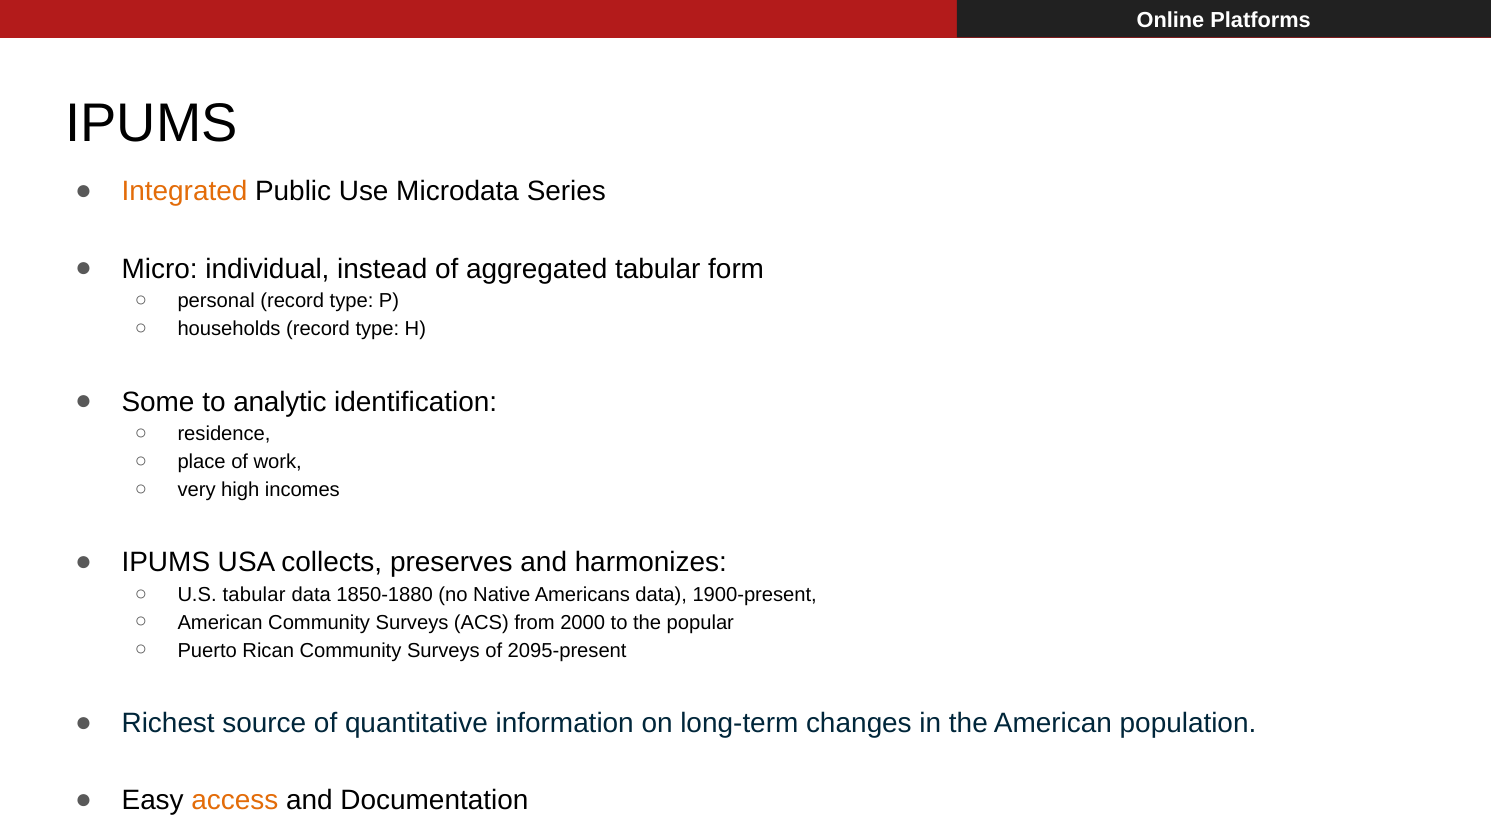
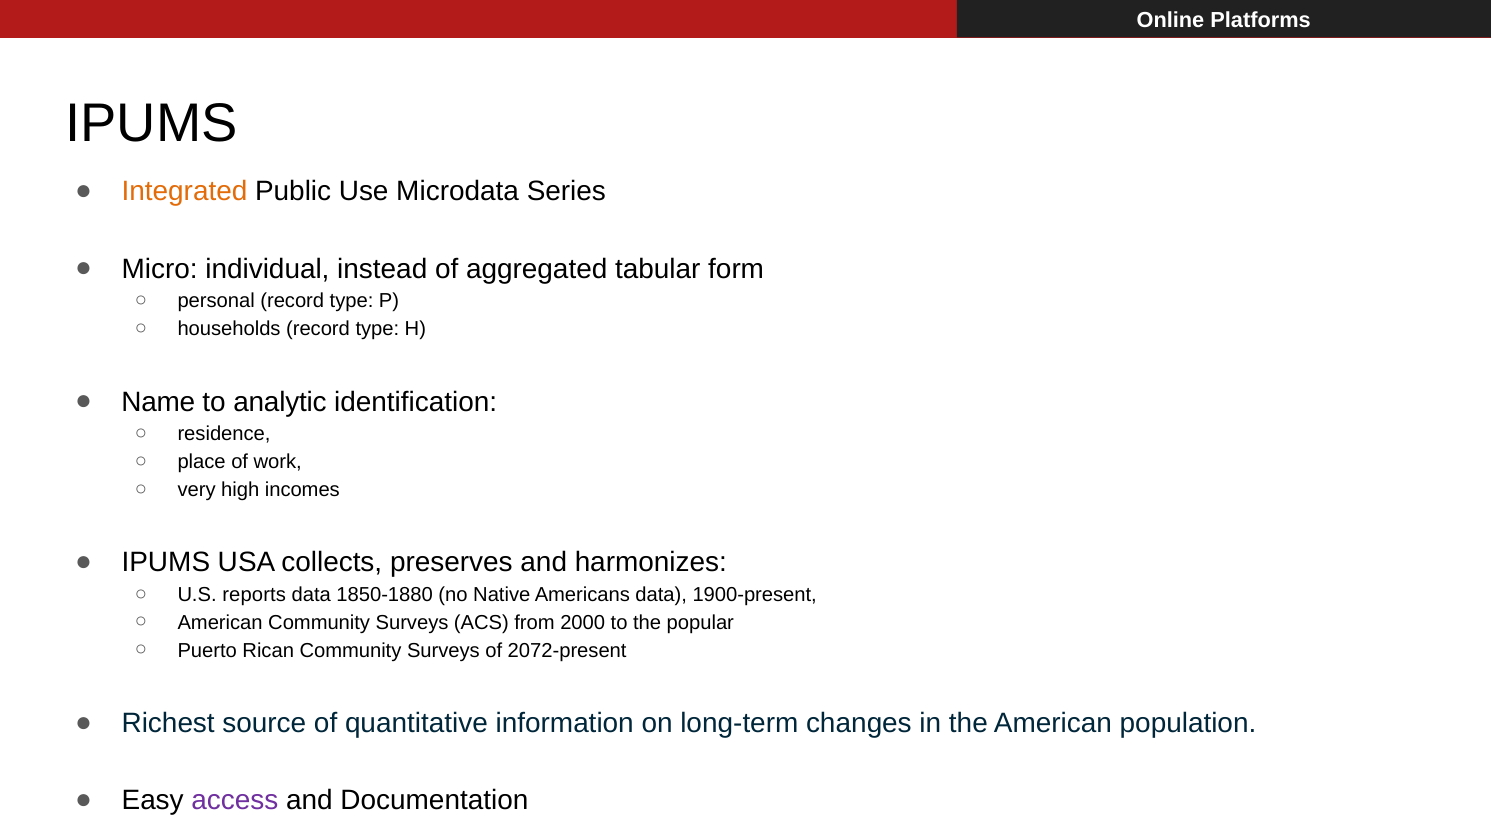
Some: Some -> Name
U.S tabular: tabular -> reports
2095-present: 2095-present -> 2072-present
access colour: orange -> purple
